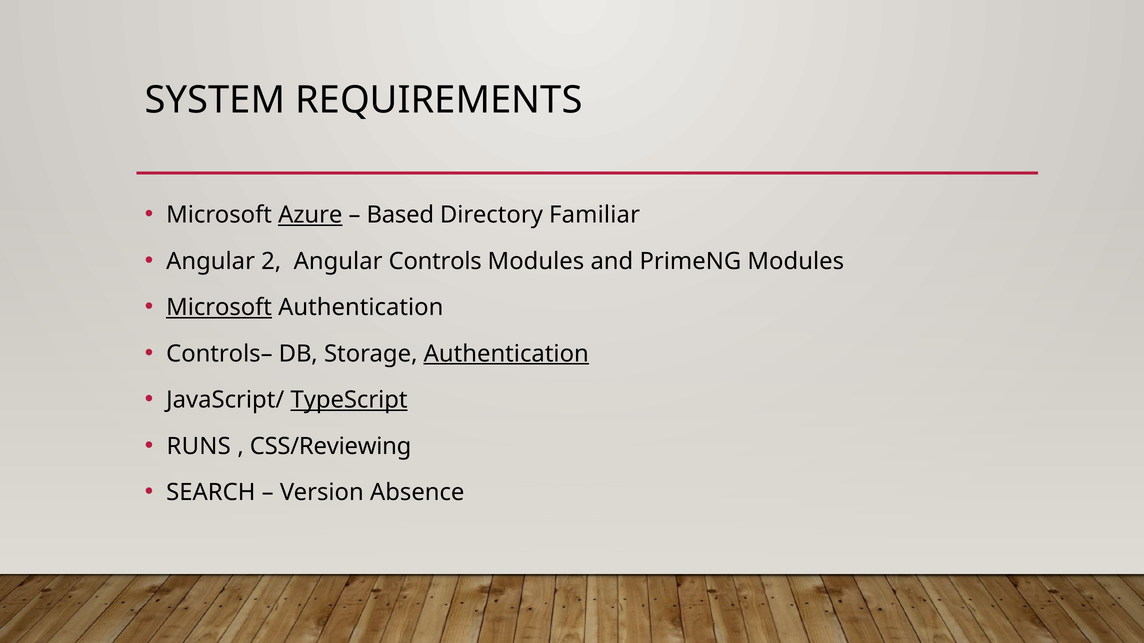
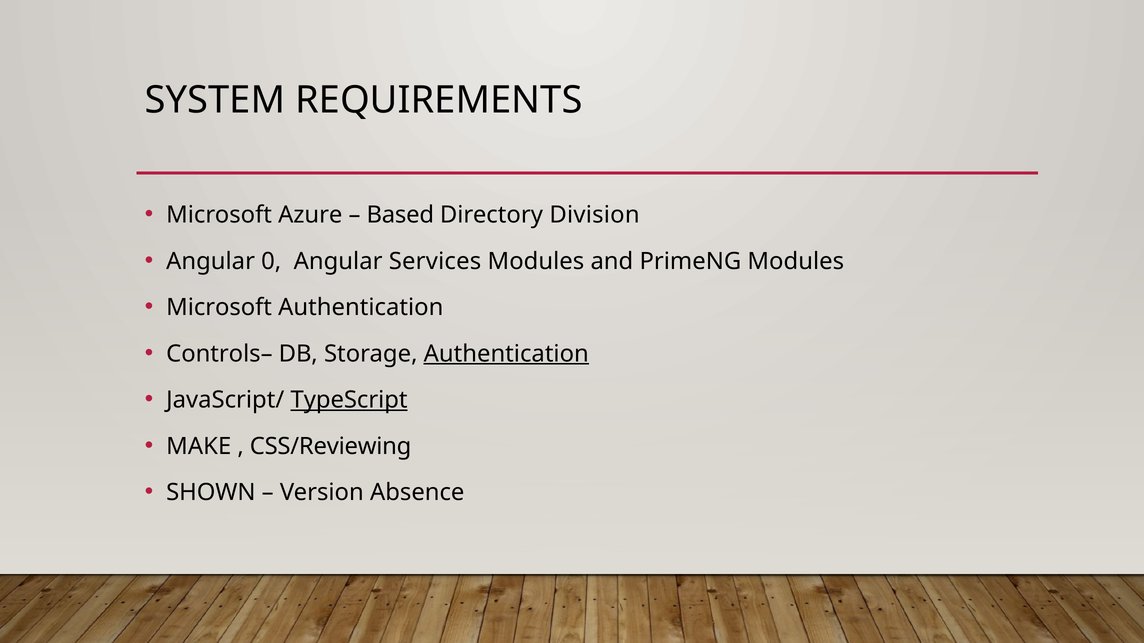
Azure underline: present -> none
Familiar: Familiar -> Division
2: 2 -> 0
Controls: Controls -> Services
Microsoft at (219, 308) underline: present -> none
RUNS: RUNS -> MAKE
SEARCH: SEARCH -> SHOWN
